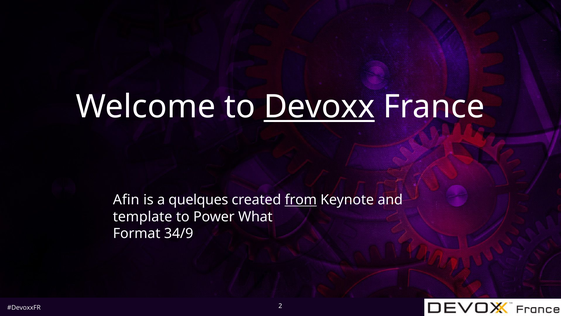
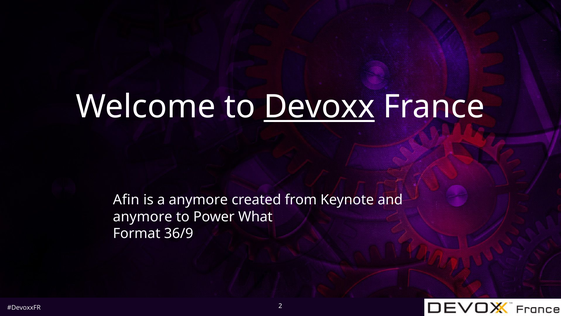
a quelques: quelques -> anymore
from underline: present -> none
template at (143, 216): template -> anymore
34/9: 34/9 -> 36/9
